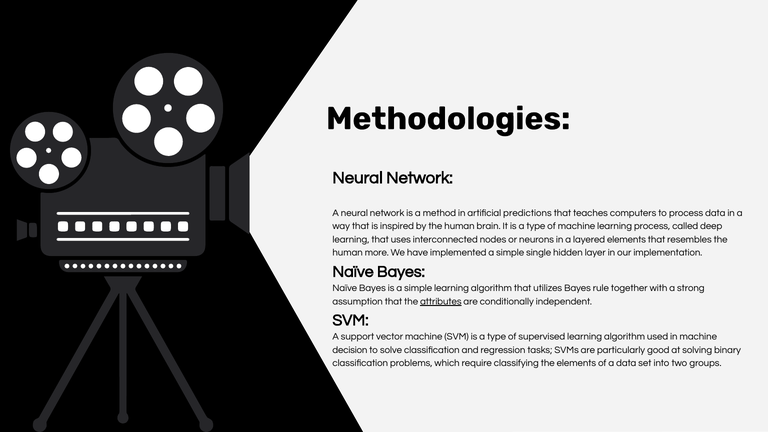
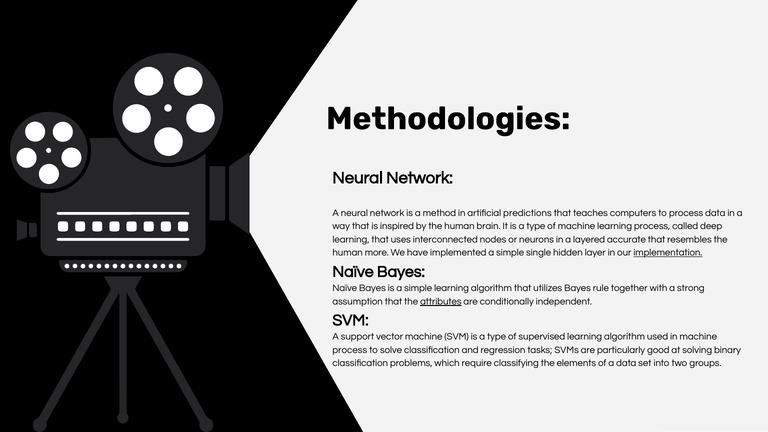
layered elements: elements -> accurate
implementation underline: none -> present
decision at (350, 350): decision -> process
